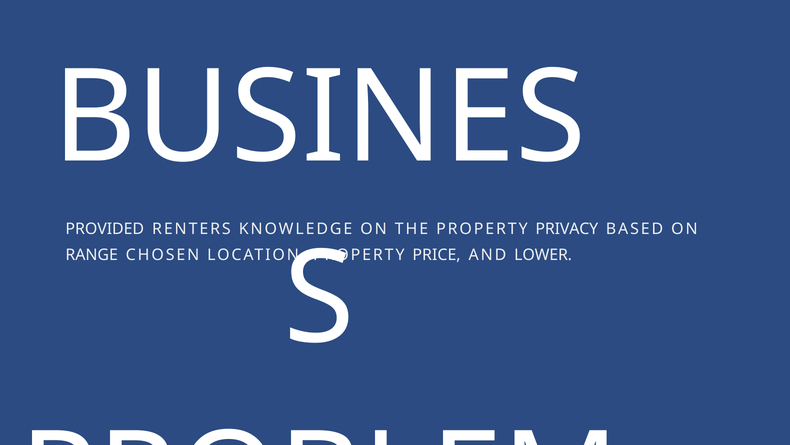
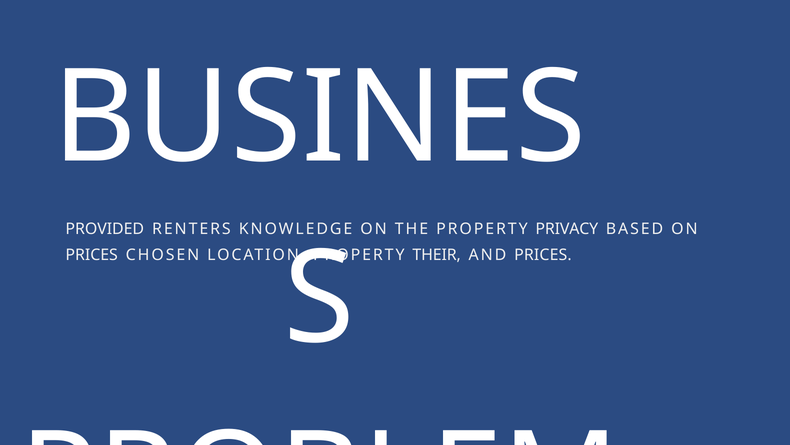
RANGE at (92, 255): RANGE -> PRICES
PRICE: PRICE -> THEIR
AND LOWER: LOWER -> PRICES
